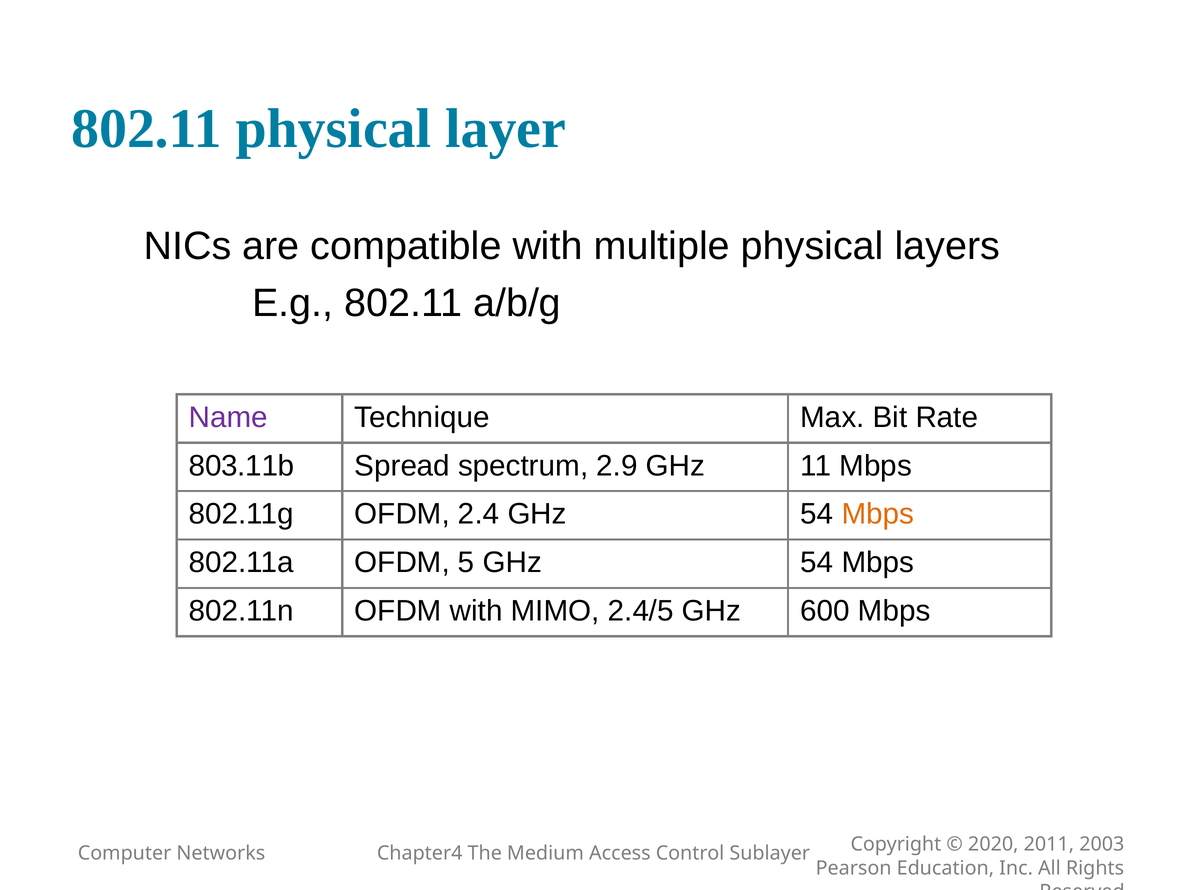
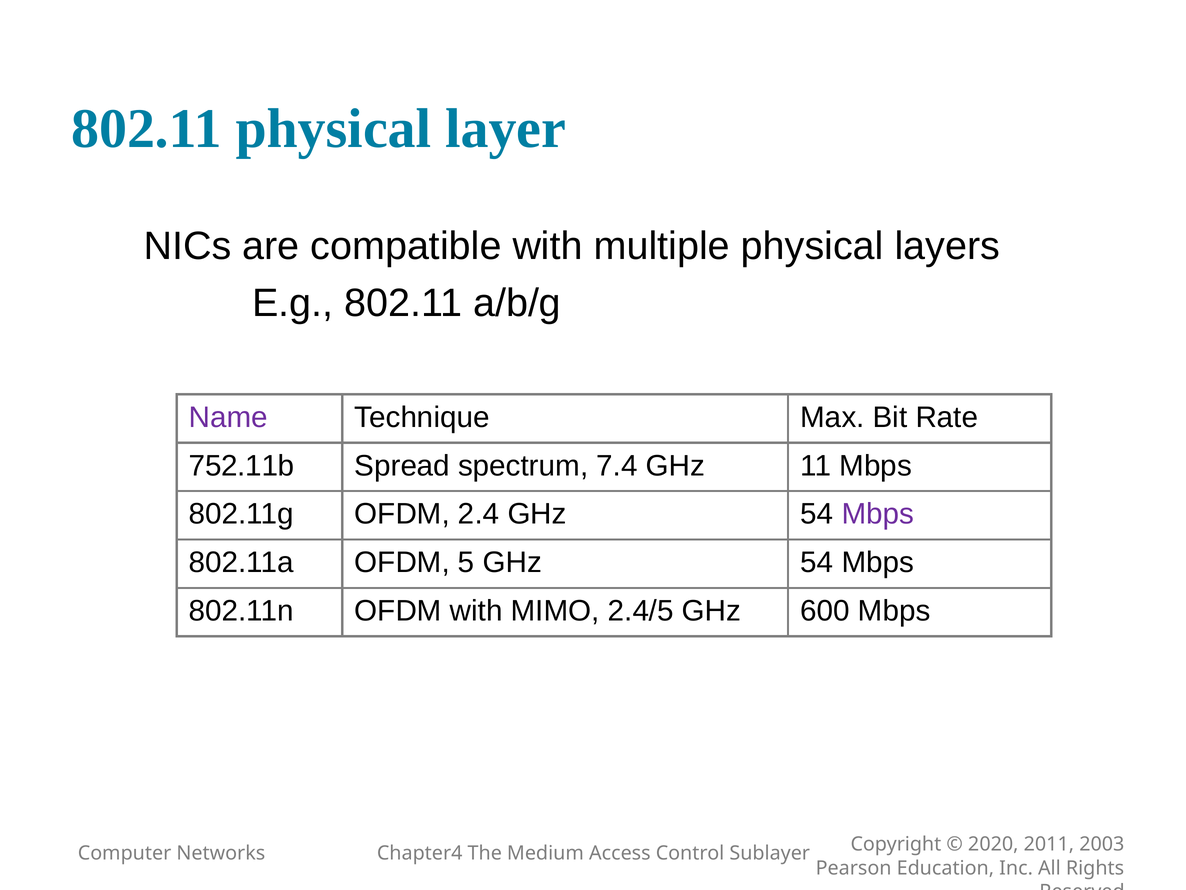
803.11b: 803.11b -> 752.11b
2.9: 2.9 -> 7.4
Mbps at (878, 514) colour: orange -> purple
